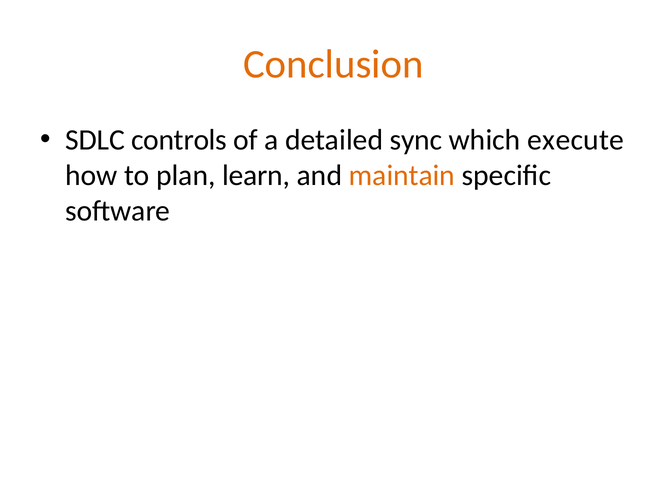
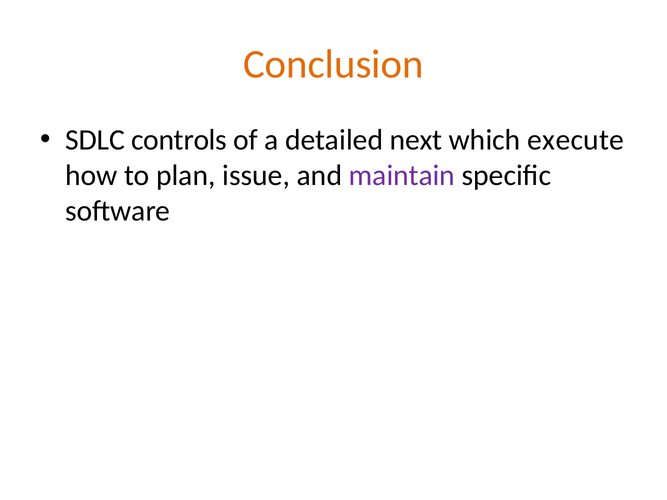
sync: sync -> next
learn: learn -> issue
maintain colour: orange -> purple
